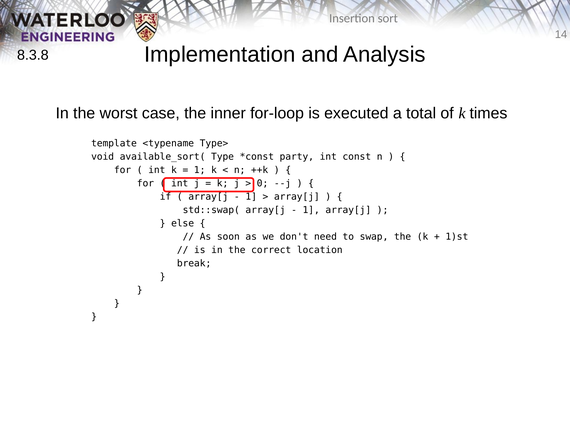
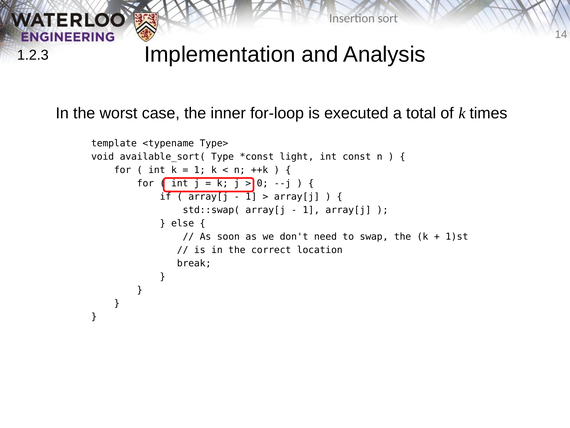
8.3.8: 8.3.8 -> 1.2.3
party: party -> light
